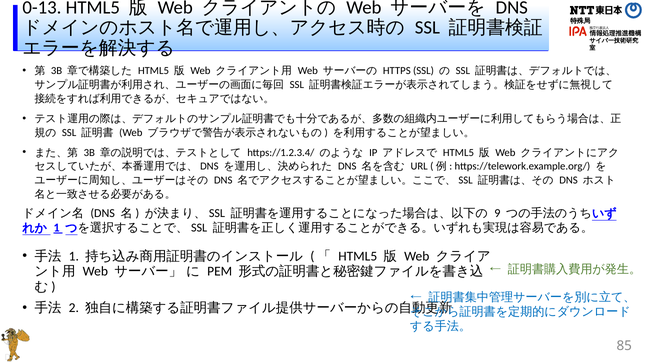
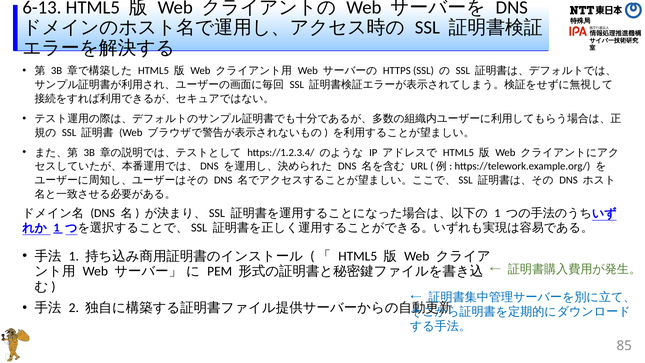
0-13: 0-13 -> 6-13
9 at (497, 213): 9 -> 1
